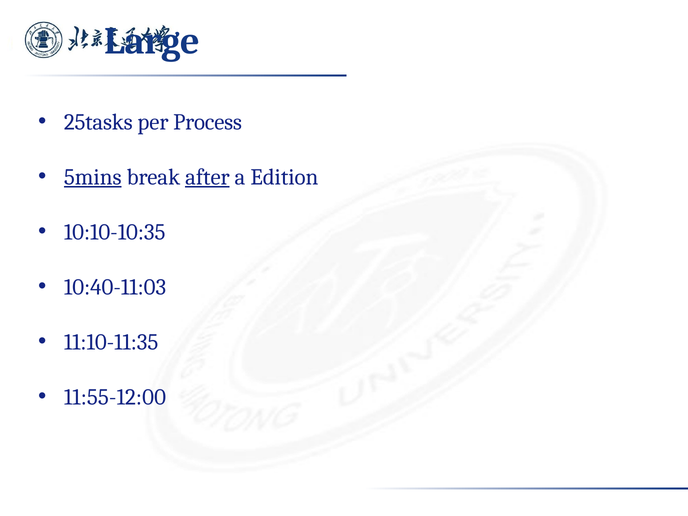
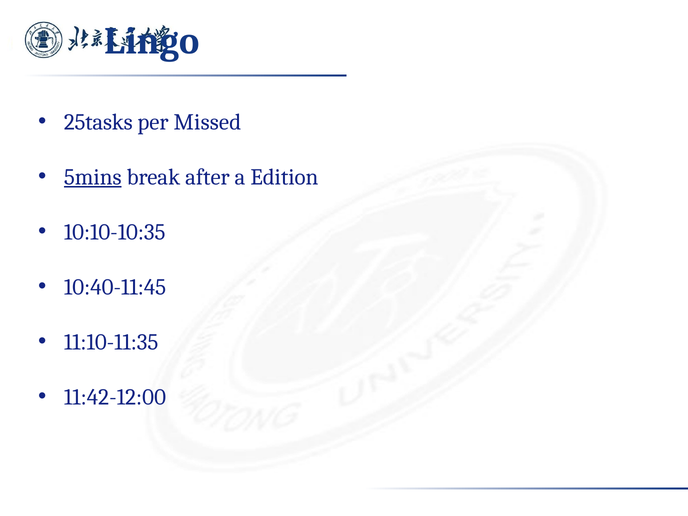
Large: Large -> Lingo
Process: Process -> Missed
after underline: present -> none
10:40-11:03: 10:40-11:03 -> 10:40-11:45
11:55-12:00: 11:55-12:00 -> 11:42-12:00
